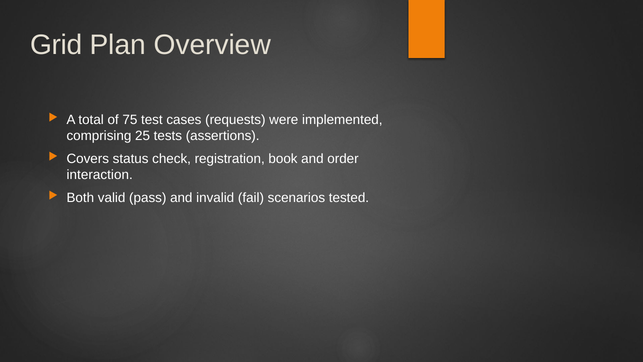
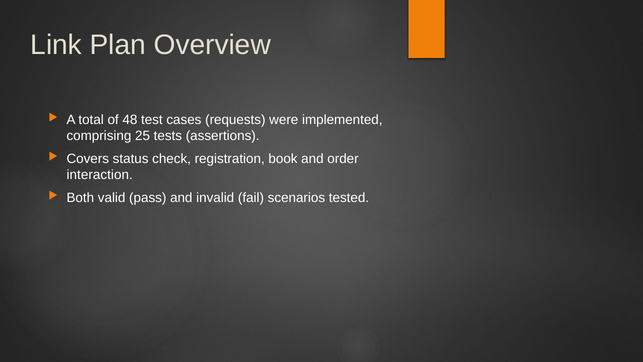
Grid: Grid -> Link
75: 75 -> 48
